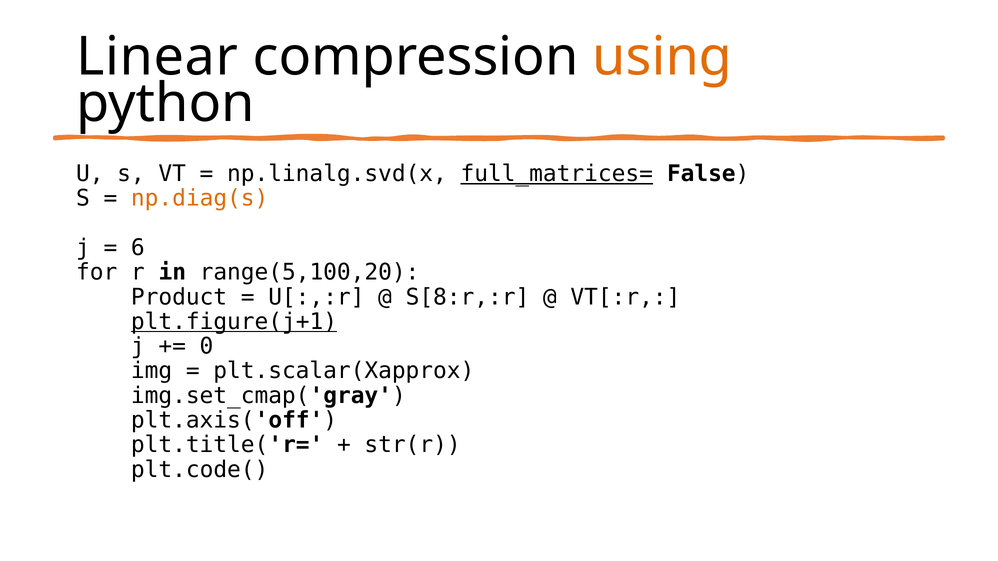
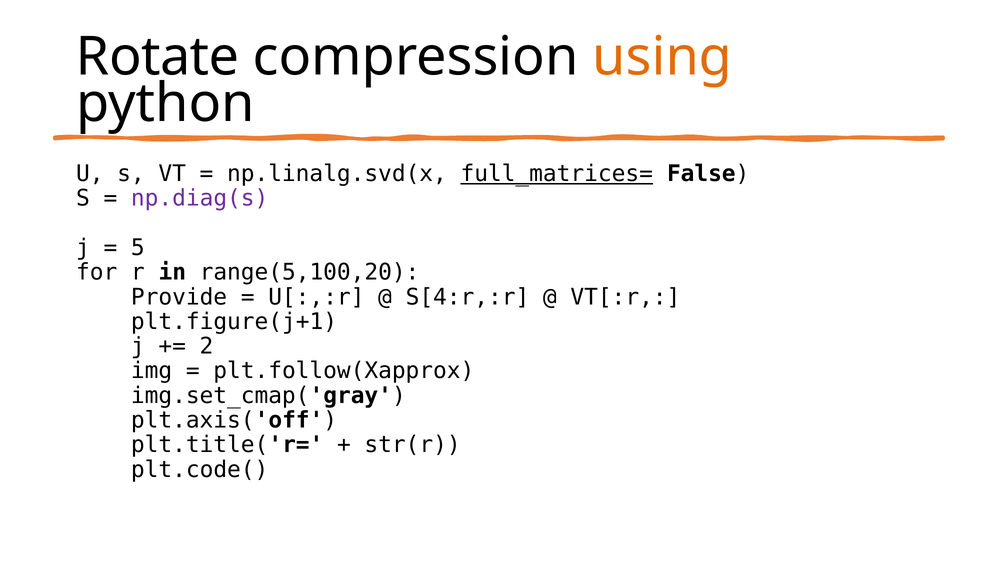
Linear: Linear -> Rotate
np.diag(s colour: orange -> purple
6: 6 -> 5
Product: Product -> Provide
S[8:r,:r: S[8:r,:r -> S[4:r,:r
plt.figure(j+1 underline: present -> none
0: 0 -> 2
plt.scalar(Xapprox: plt.scalar(Xapprox -> plt.follow(Xapprox
